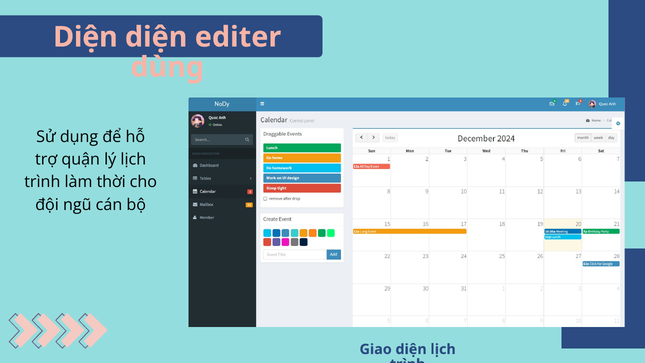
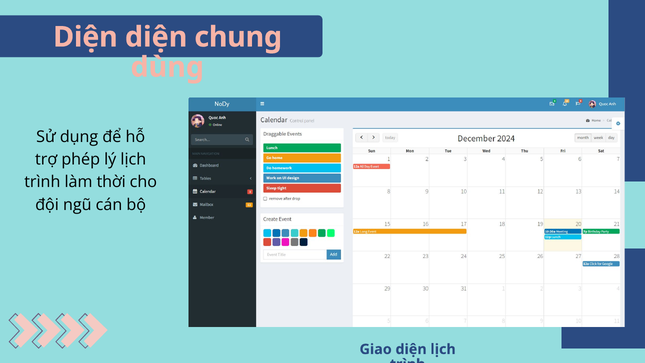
editer: editer -> chung
quận: quận -> phép
